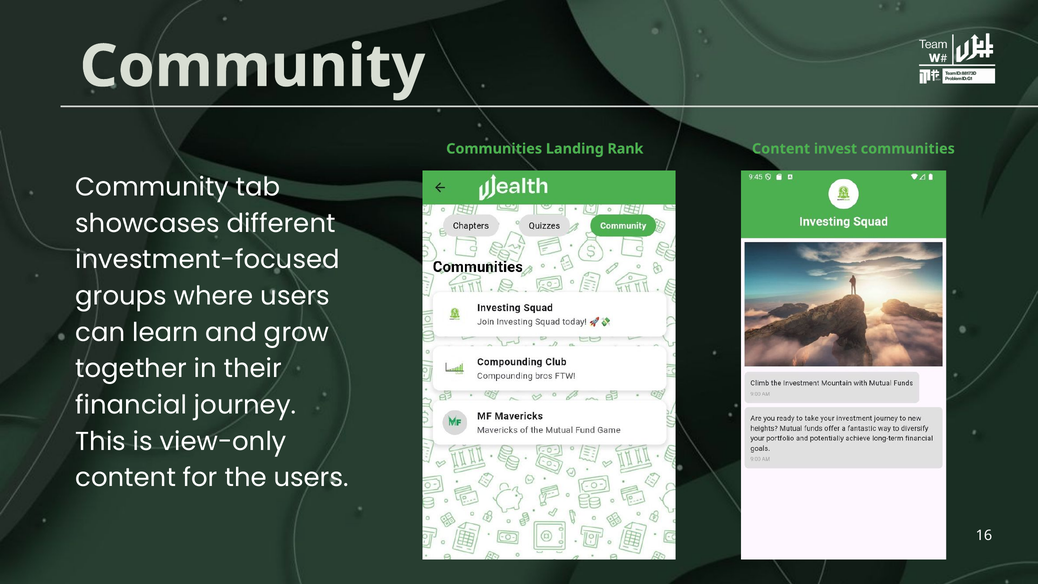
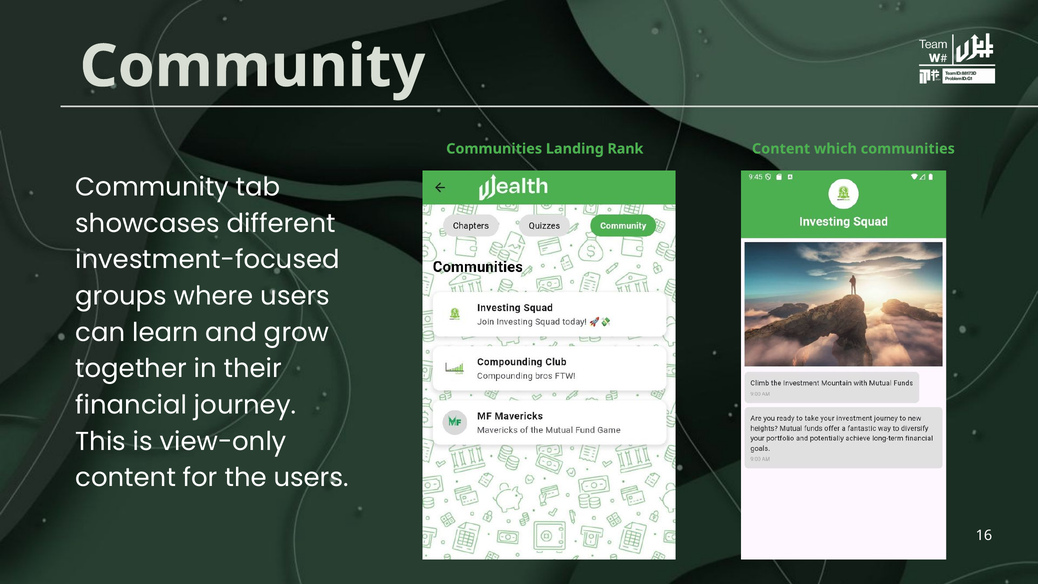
invest: invest -> which
